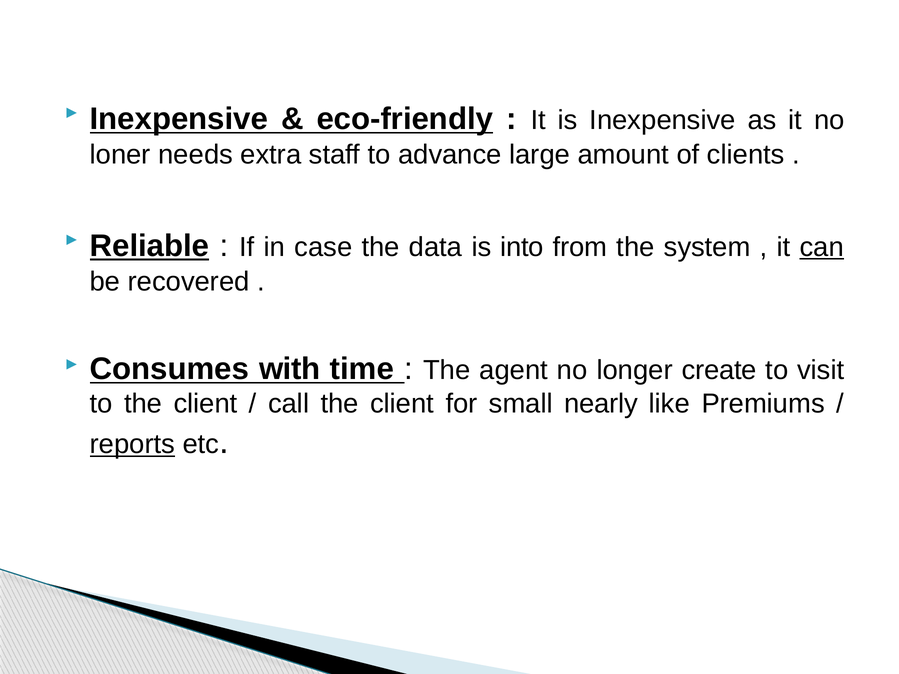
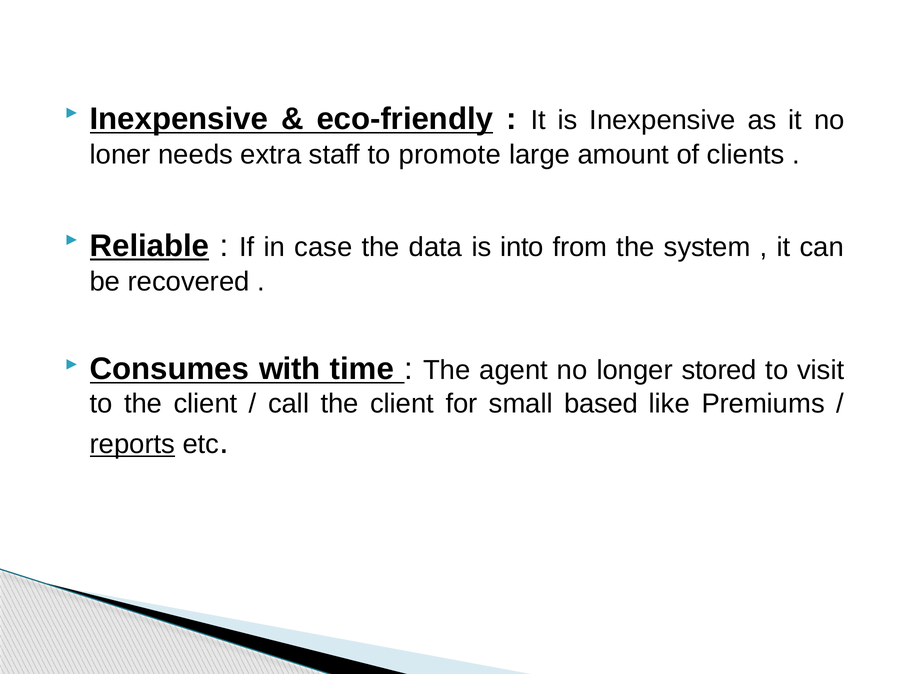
advance: advance -> promote
can underline: present -> none
create: create -> stored
nearly: nearly -> based
